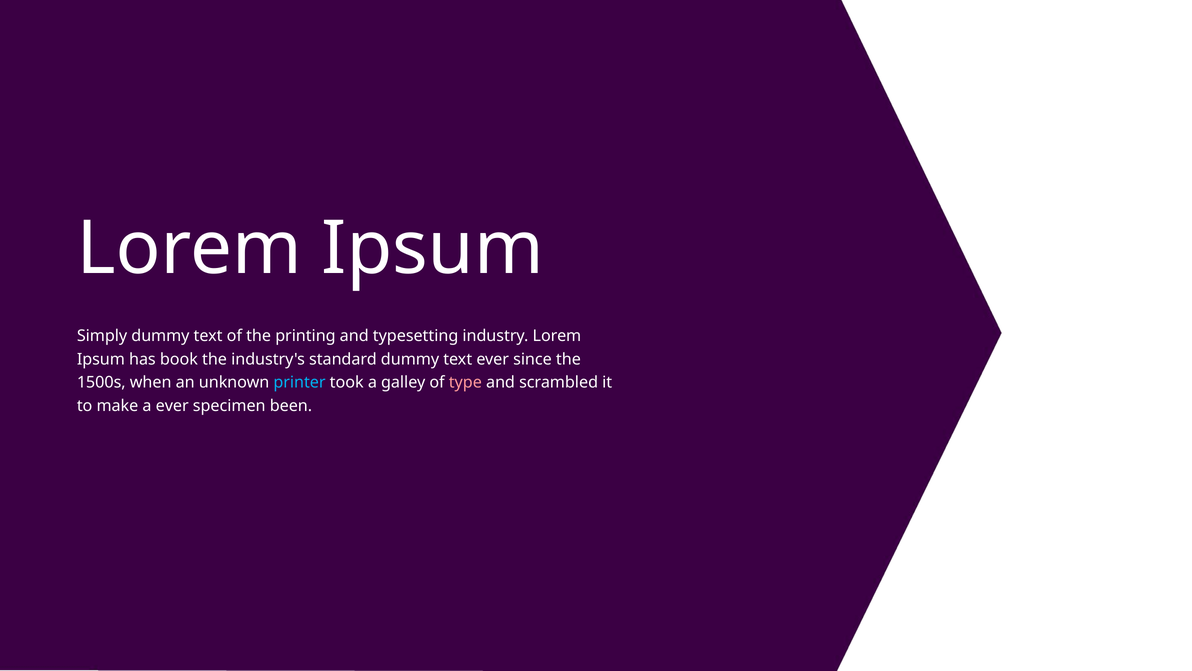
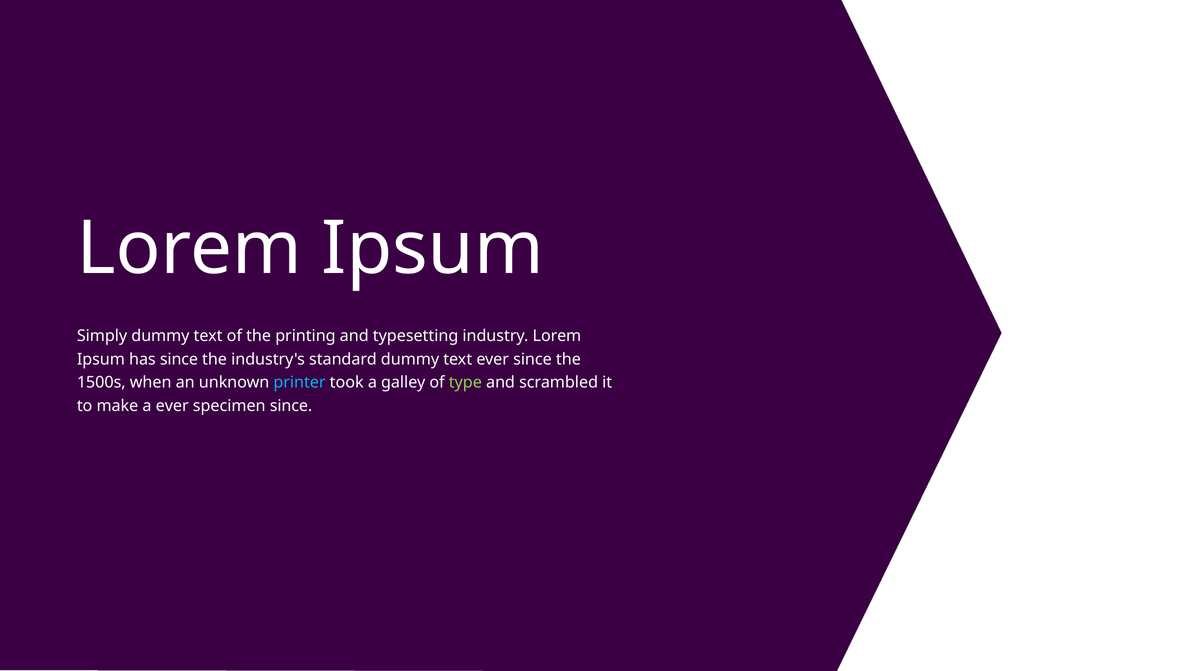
has book: book -> since
type colour: pink -> light green
specimen been: been -> since
